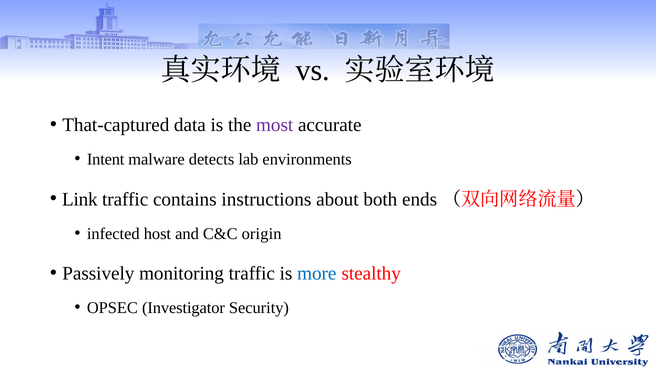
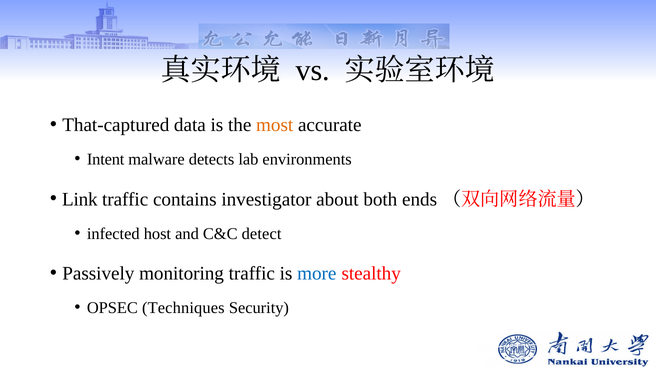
most colour: purple -> orange
instructions: instructions -> investigator
origin: origin -> detect
Investigator: Investigator -> Techniques
